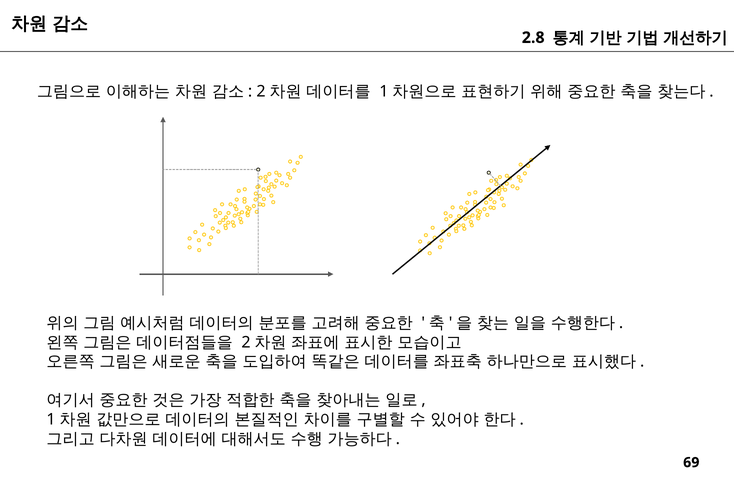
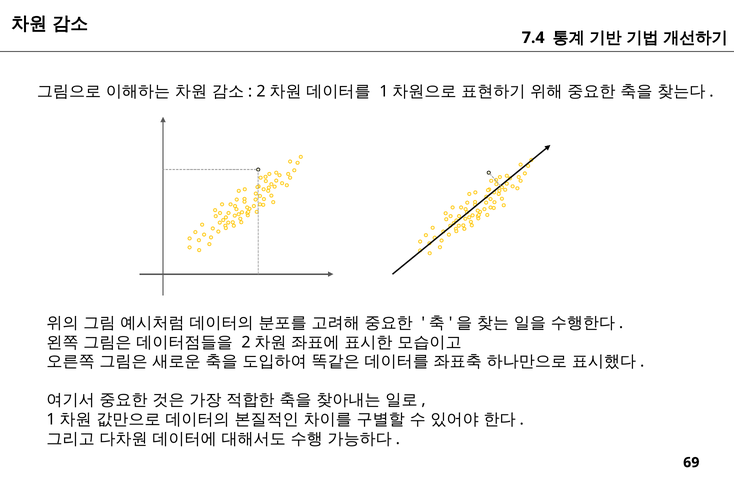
2.8: 2.8 -> 7.4
